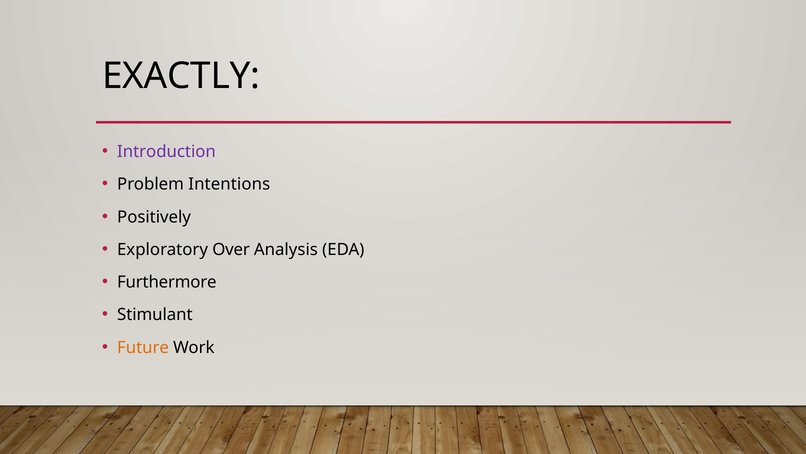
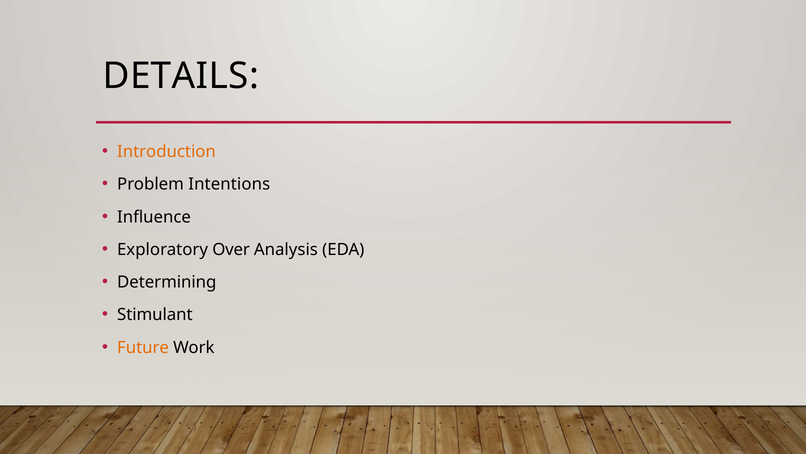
EXACTLY: EXACTLY -> DETAILS
Introduction colour: purple -> orange
Positively: Positively -> Influence
Furthermore: Furthermore -> Determining
